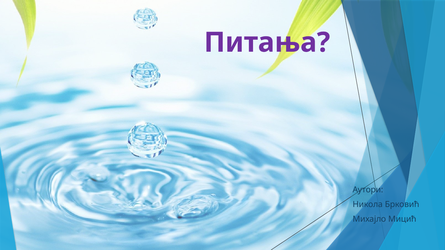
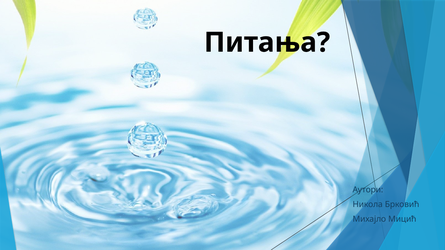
Питања colour: purple -> black
